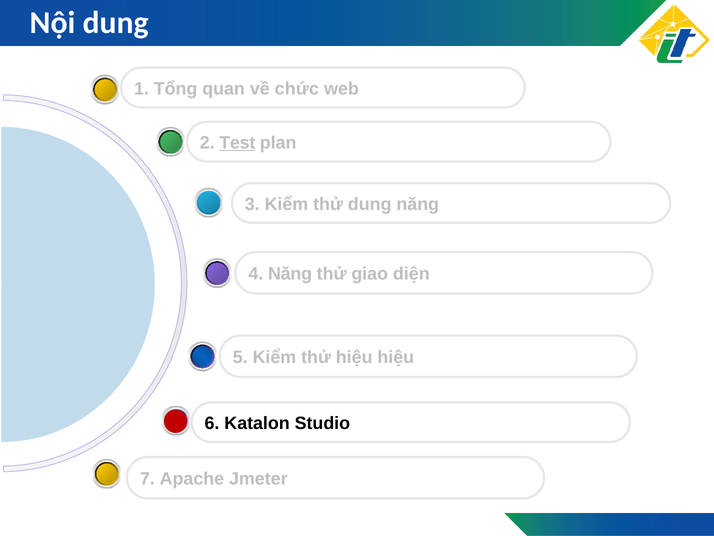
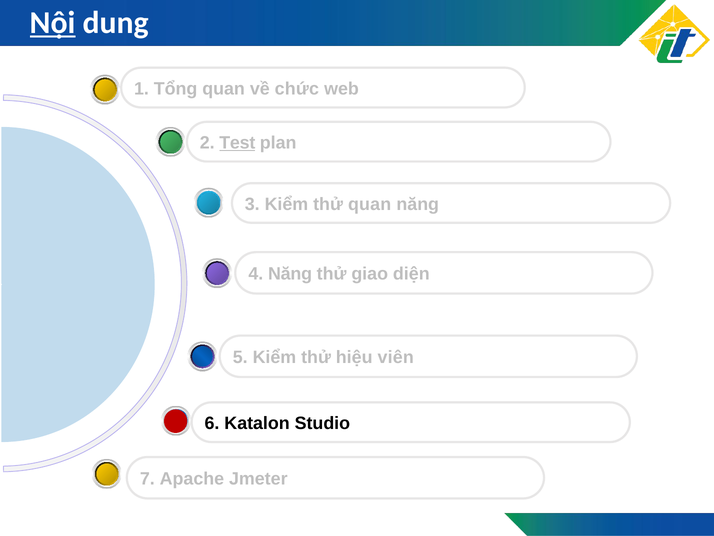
Nội underline: none -> present
thử dung: dung -> quan
hiệu hiệu: hiệu -> viên
